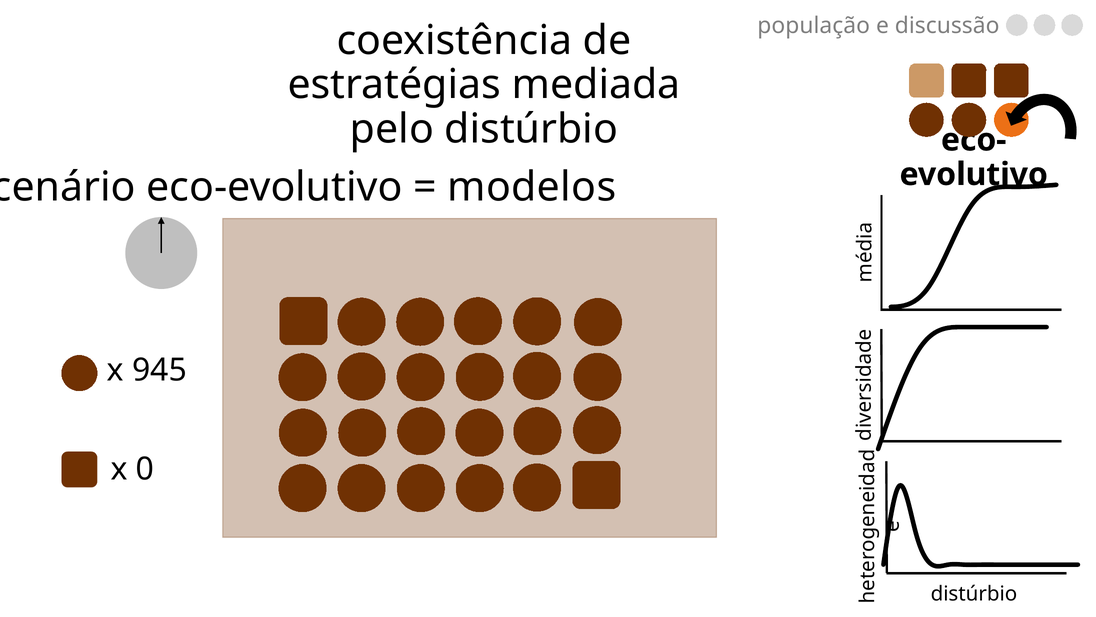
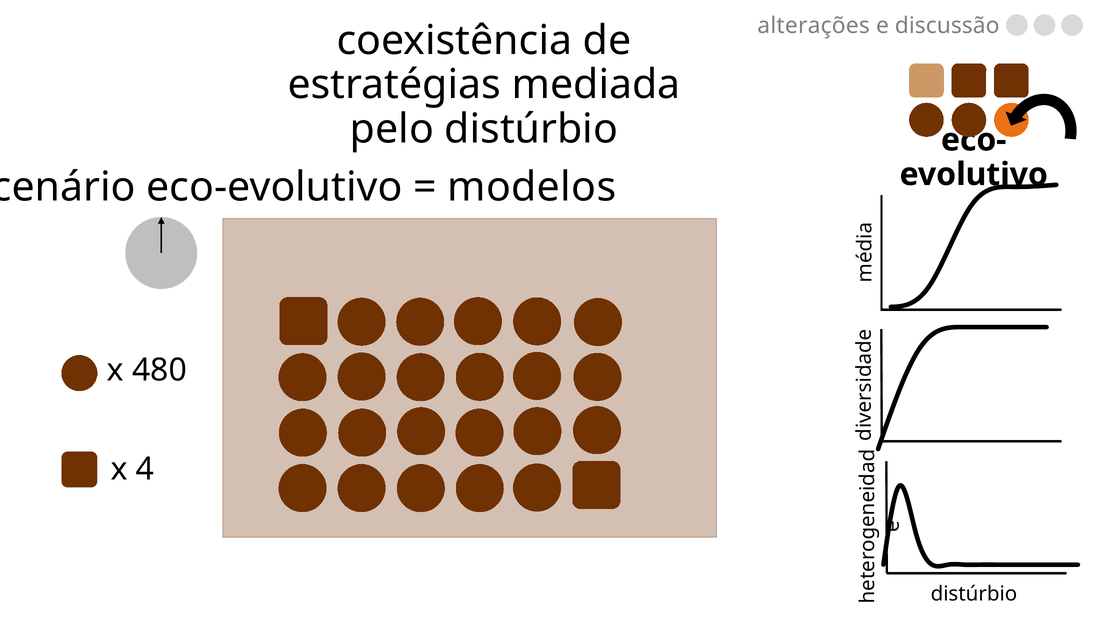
população: população -> alterações
945: 945 -> 480
0: 0 -> 4
